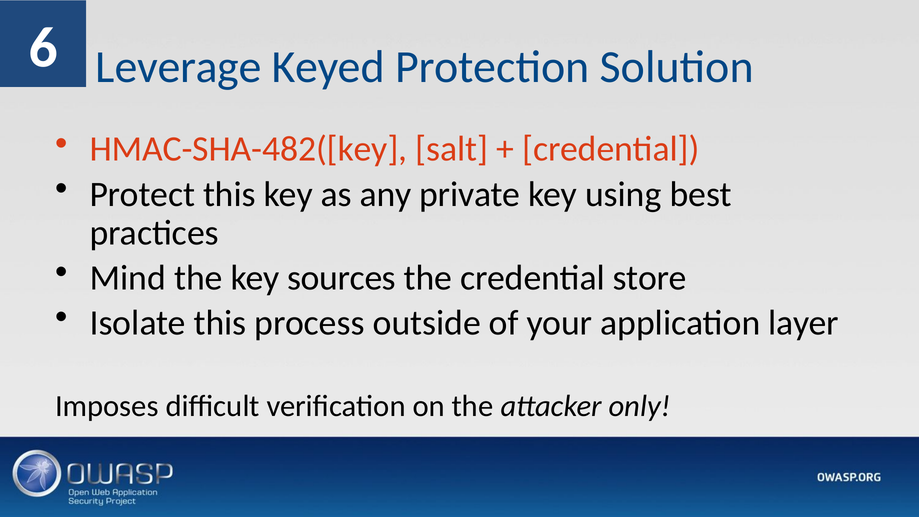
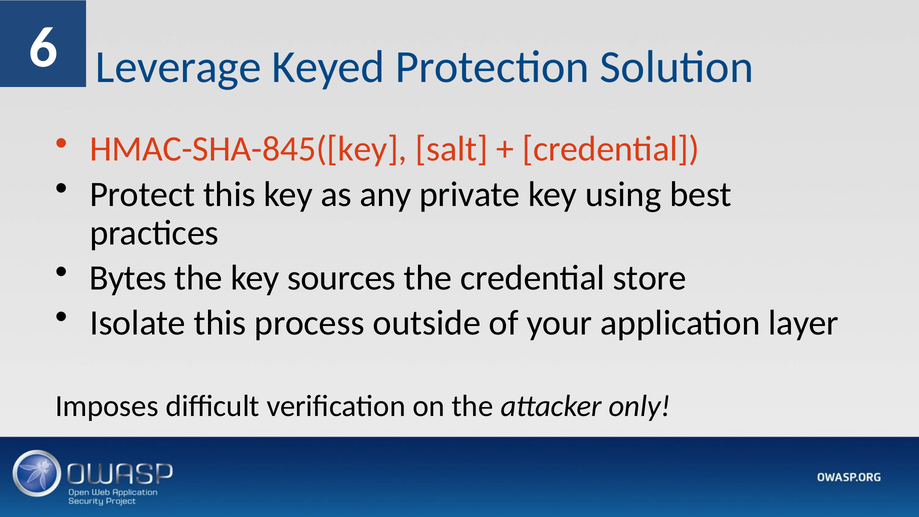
HMAC-SHA-482([key: HMAC-SHA-482([key -> HMAC-SHA-845([key
Mind: Mind -> Bytes
